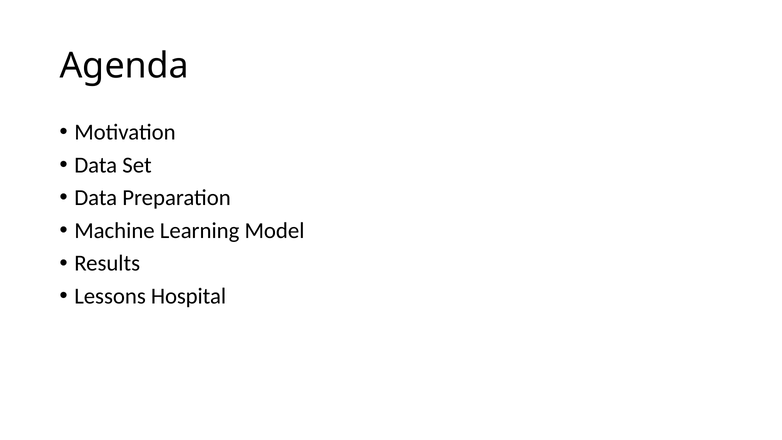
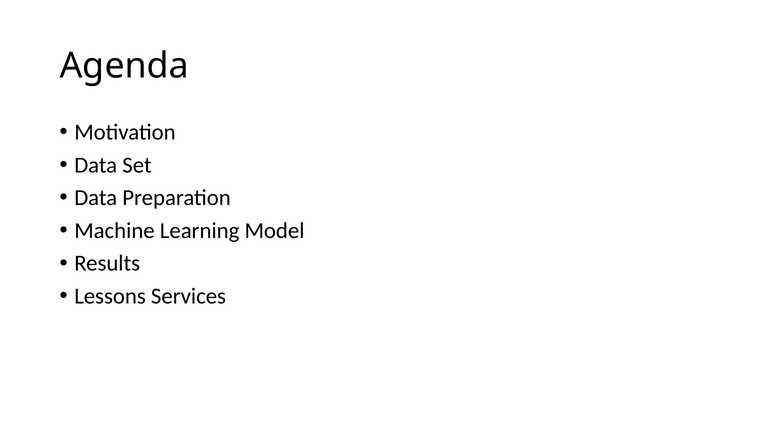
Hospital: Hospital -> Services
